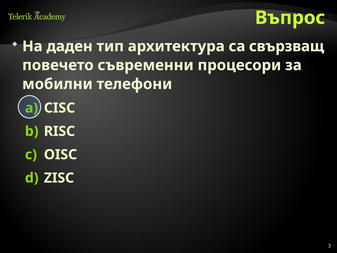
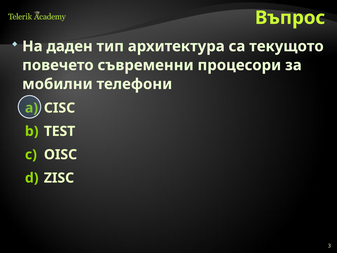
свързващ: свързващ -> текущото
RISC: RISC -> TEST
